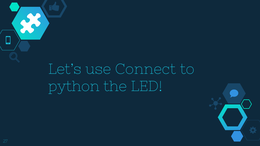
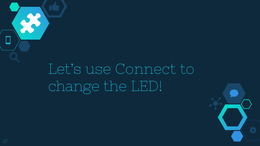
python: python -> change
